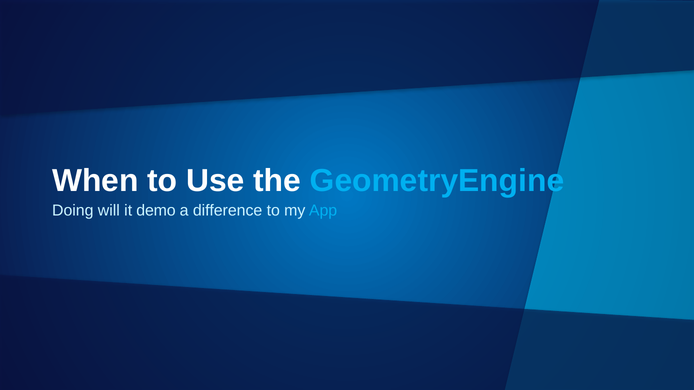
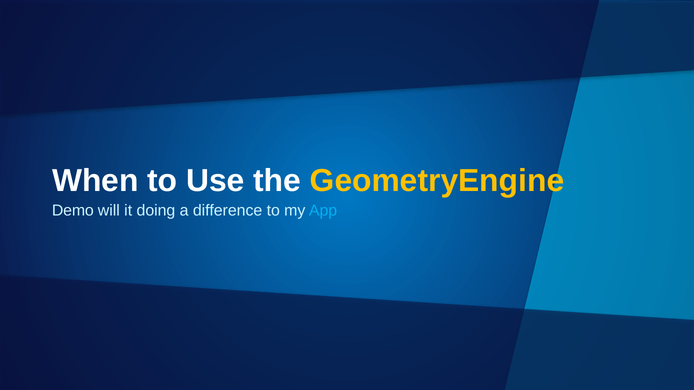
GeometryEngine colour: light blue -> yellow
Doing: Doing -> Demo
demo: demo -> doing
